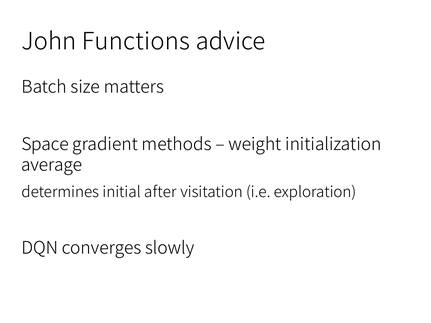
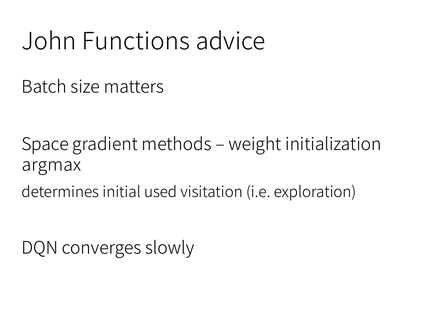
average: average -> argmax
after: after -> used
